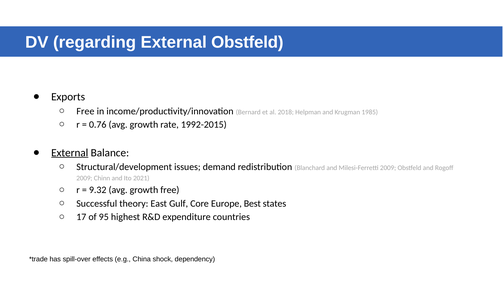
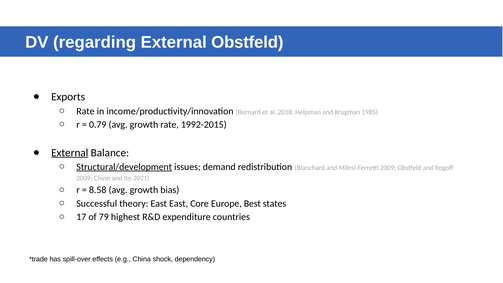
Free at (85, 111): Free -> Rate
0.76: 0.76 -> 0.79
Structural/development underline: none -> present
9.32: 9.32 -> 8.58
growth free: free -> bias
East Gulf: Gulf -> East
95: 95 -> 79
